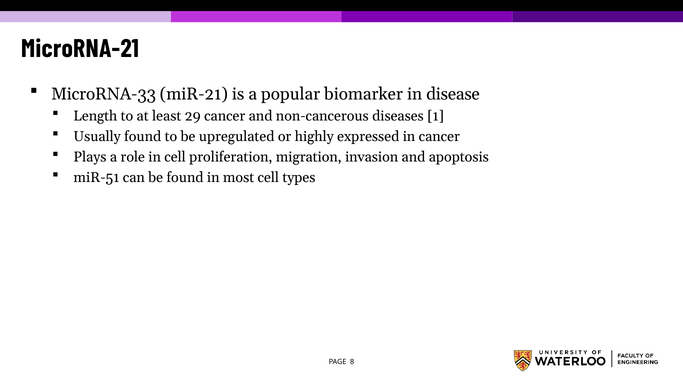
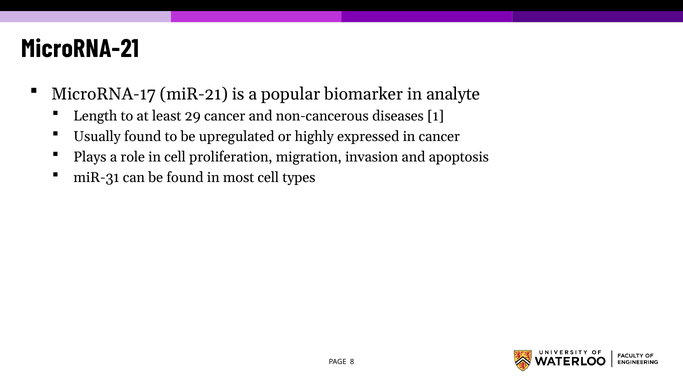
MicroRNA-33: MicroRNA-33 -> MicroRNA-17
disease: disease -> analyte
miR-51: miR-51 -> miR-31
